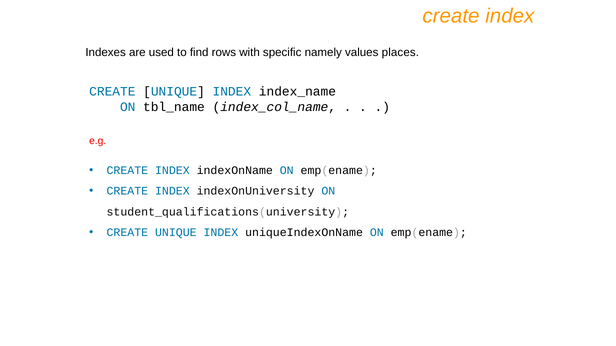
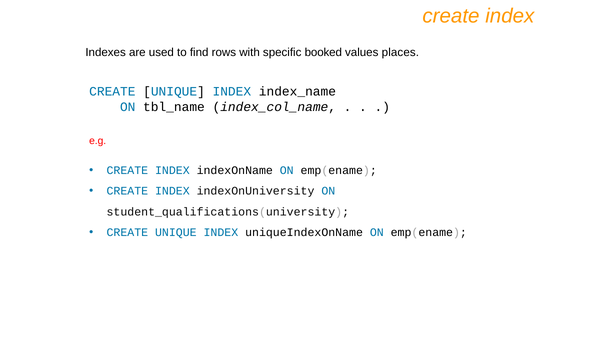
namely: namely -> booked
